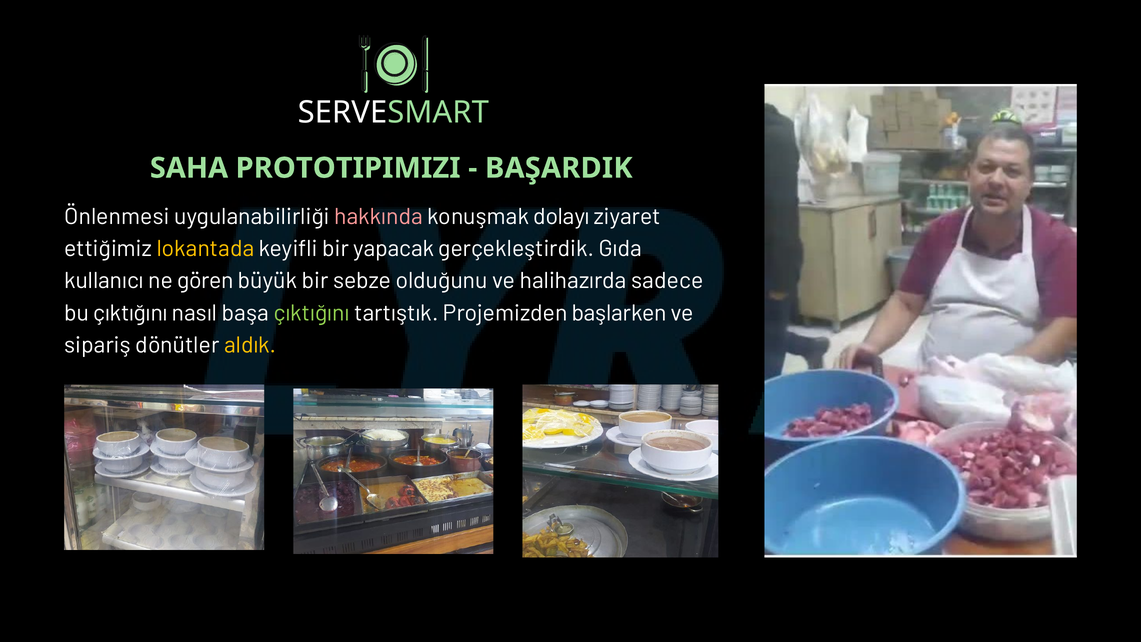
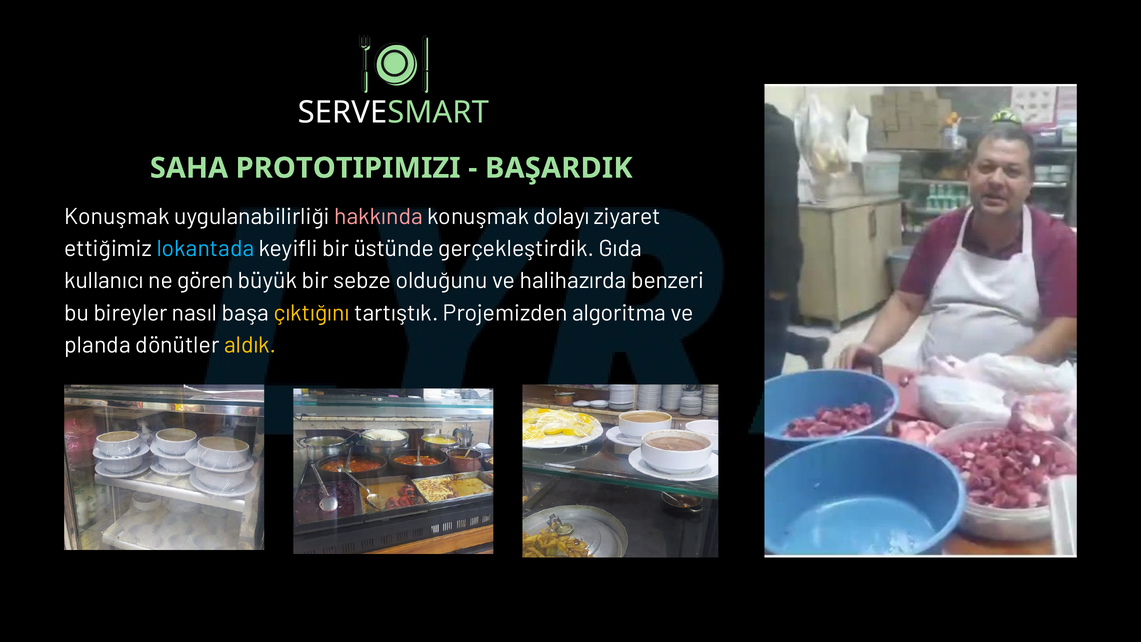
Önlenmesi at (117, 216): Önlenmesi -> Konuşmak
lokantada colour: yellow -> light blue
yapacak: yapacak -> üstünde
sadece: sadece -> benzeri
bu çıktığını: çıktığını -> bireyler
çıktığını at (312, 313) colour: light green -> yellow
başlarken: başlarken -> algoritma
sipariş: sipariş -> planda
